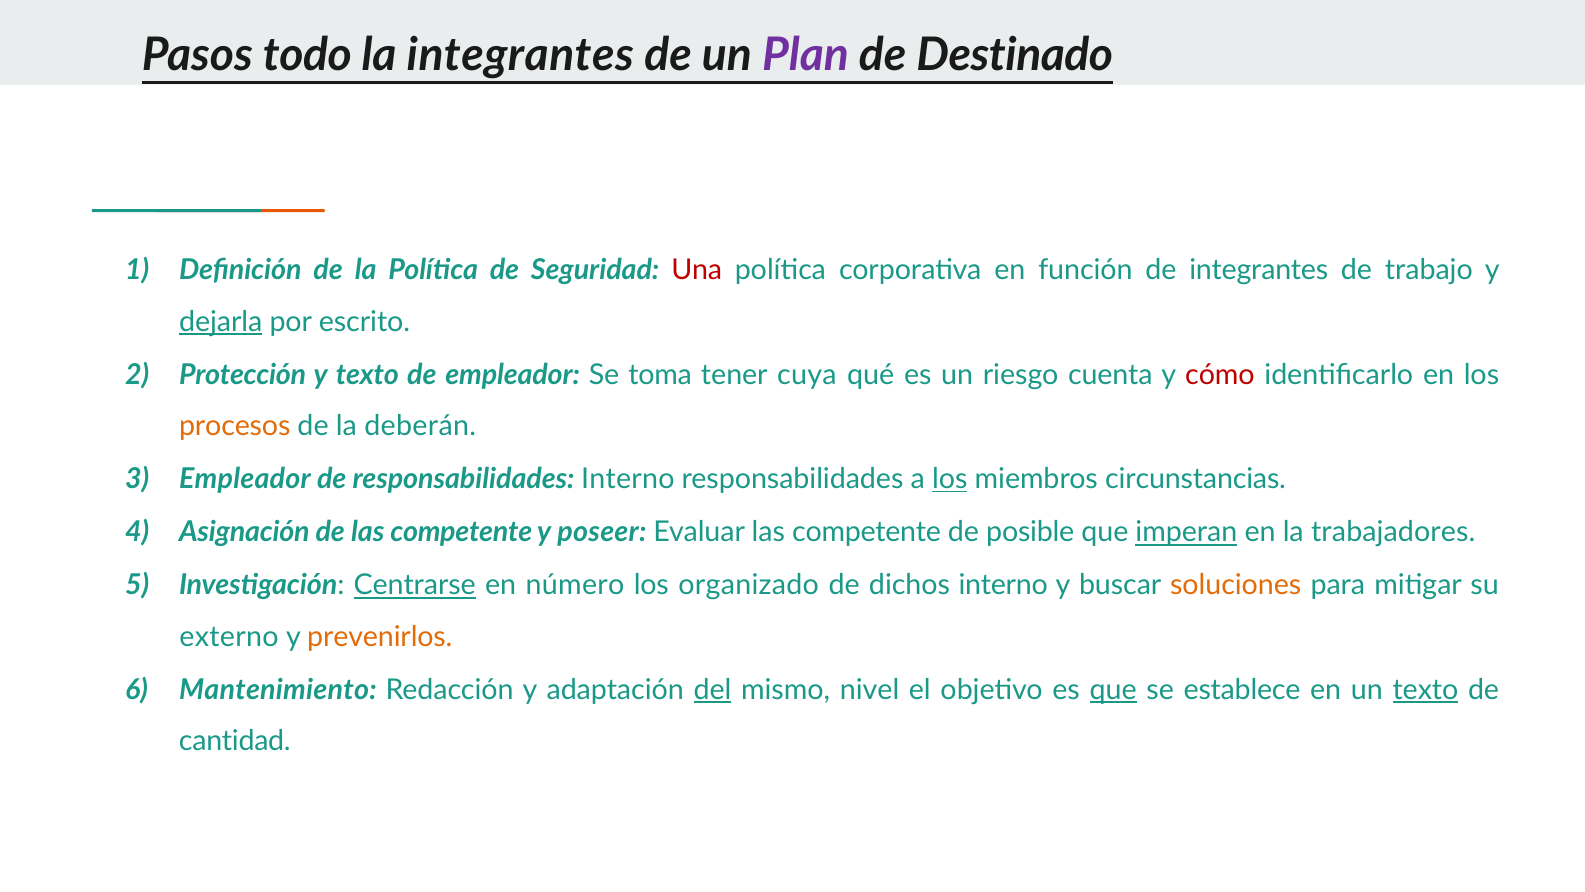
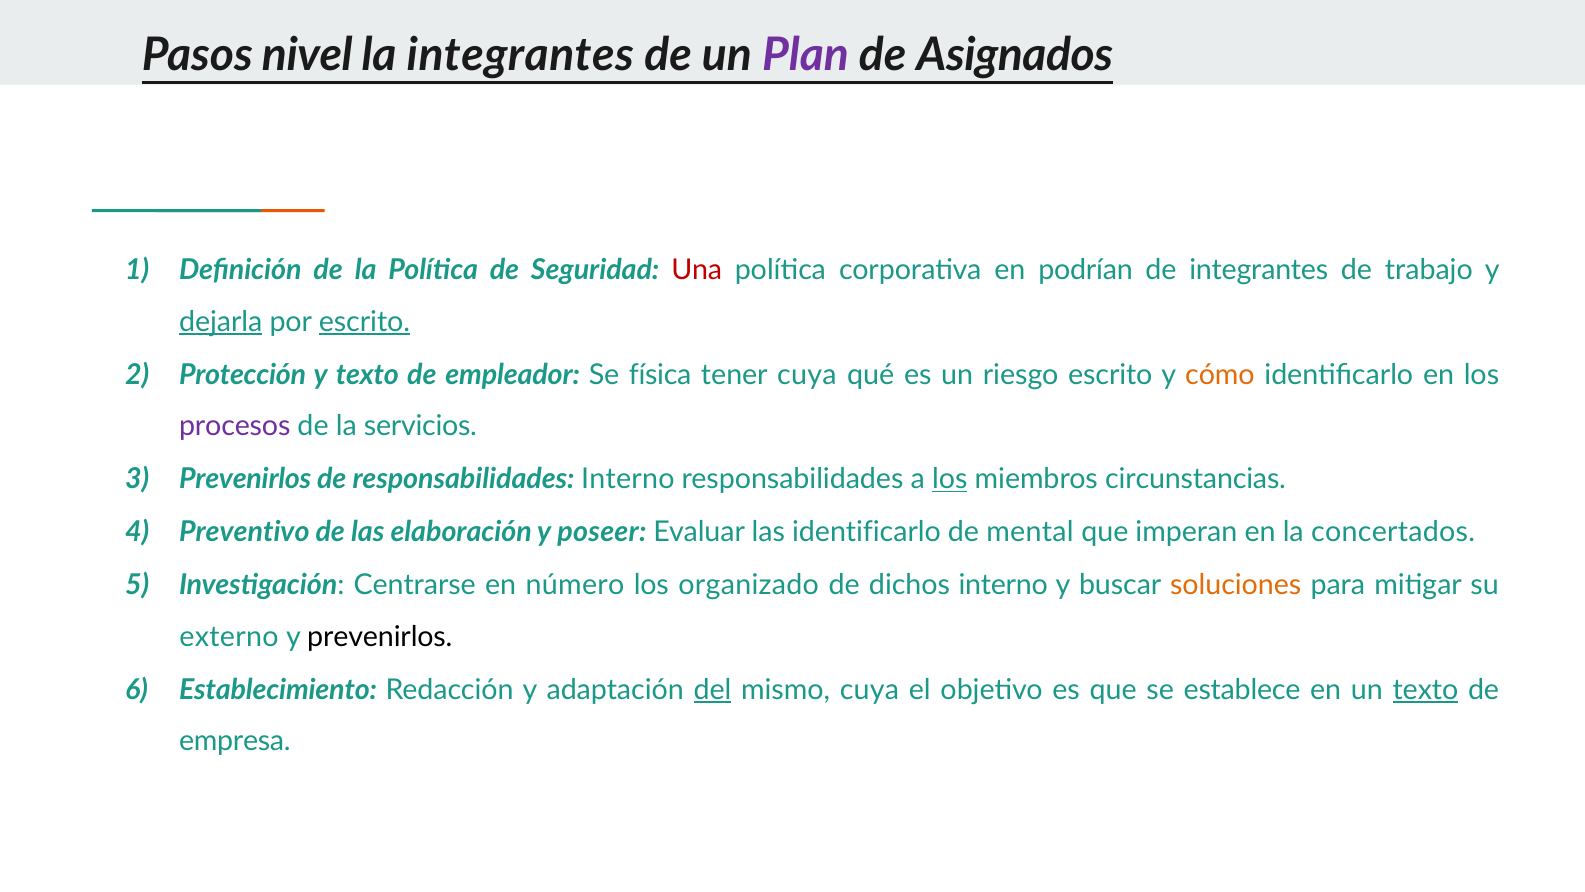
todo: todo -> nivel
Destinado: Destinado -> Asignados
función: función -> podrían
escrito at (364, 322) underline: none -> present
toma: toma -> física
riesgo cuenta: cuenta -> escrito
cómo colour: red -> orange
procesos colour: orange -> purple
deberán: deberán -> servicios
Empleador at (245, 479): Empleador -> Prevenirlos
Asignación: Asignación -> Preventivo
de las competente: competente -> elaboración
Evaluar las competente: competente -> identificarlo
posible: posible -> mental
imperan underline: present -> none
trabajadores: trabajadores -> concertados
Centrarse underline: present -> none
prevenirlos at (380, 636) colour: orange -> black
Mantenimiento: Mantenimiento -> Establecimiento
mismo nivel: nivel -> cuya
que at (1113, 690) underline: present -> none
cantidad: cantidad -> empresa
